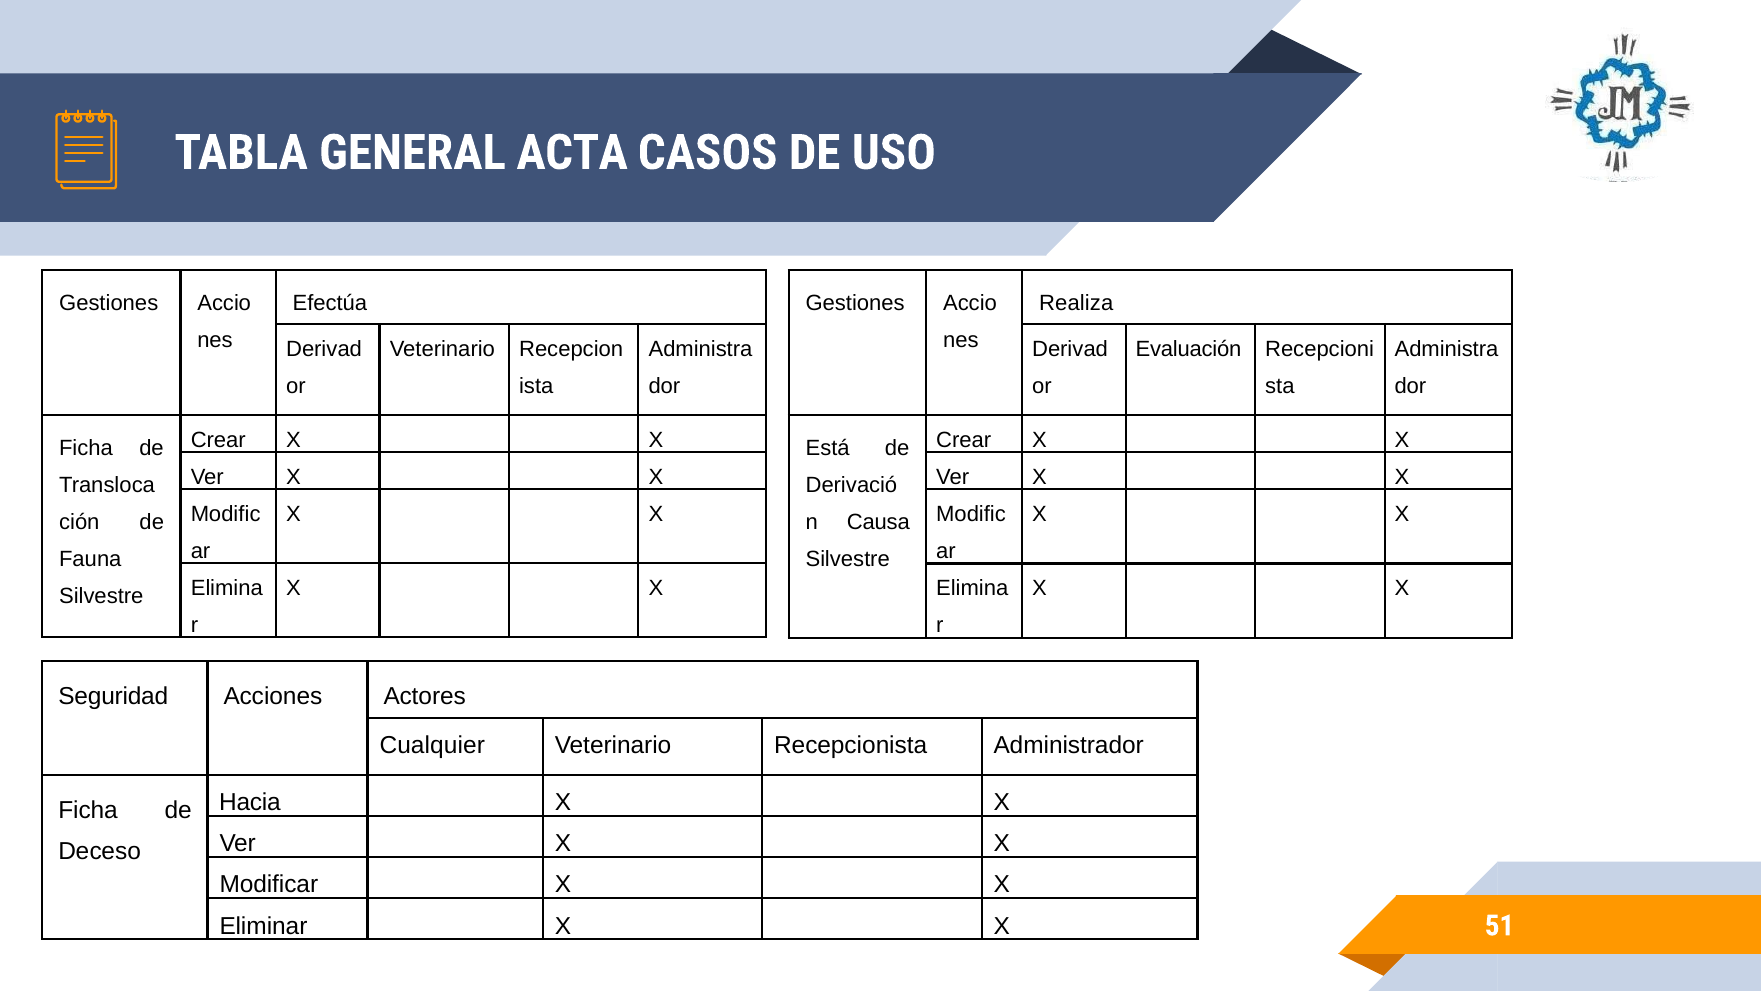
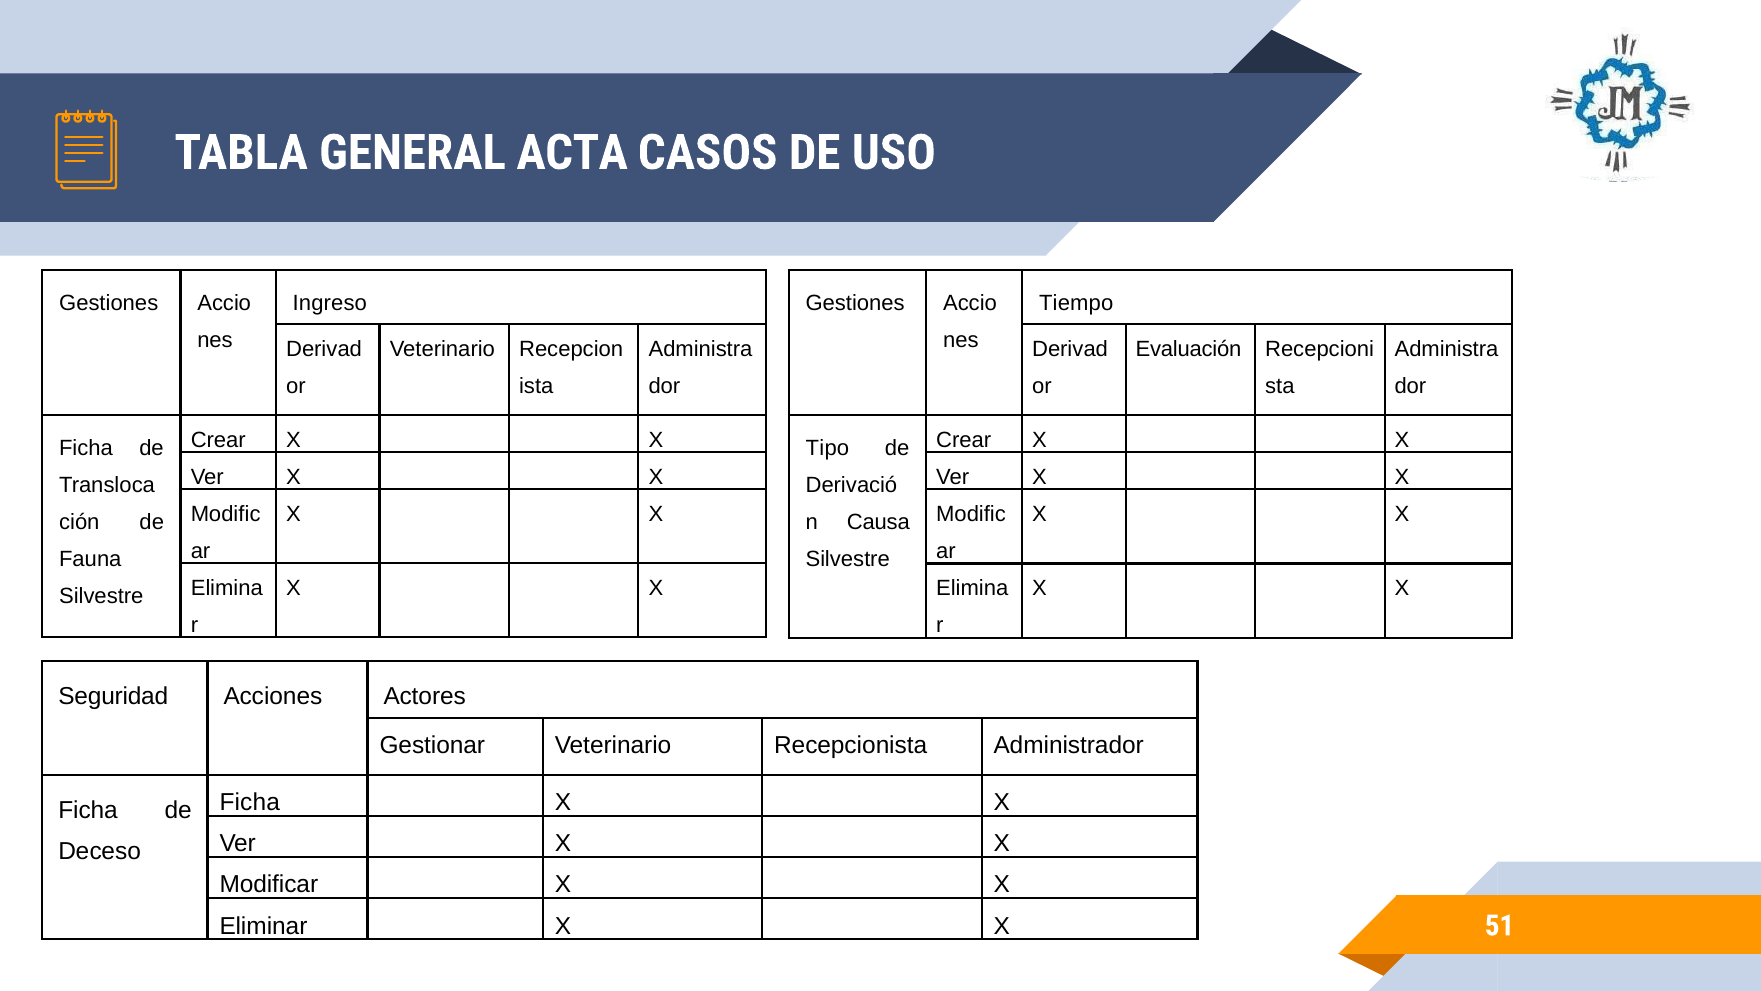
Efectúa: Efectúa -> Ingreso
Realiza: Realiza -> Tiempo
Está: Está -> Tipo
Cualquier: Cualquier -> Gestionar
Hacia at (250, 802): Hacia -> Ficha
